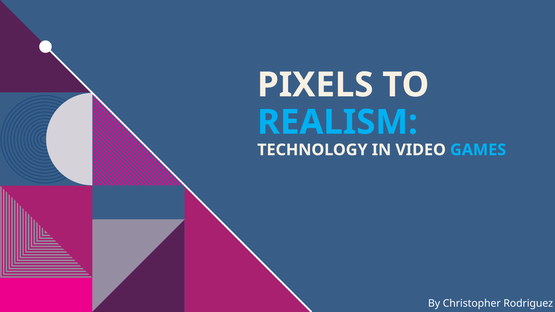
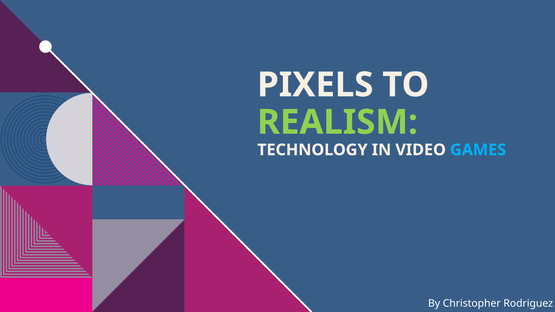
REALISM colour: light blue -> light green
